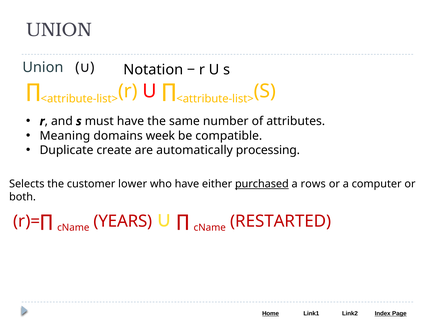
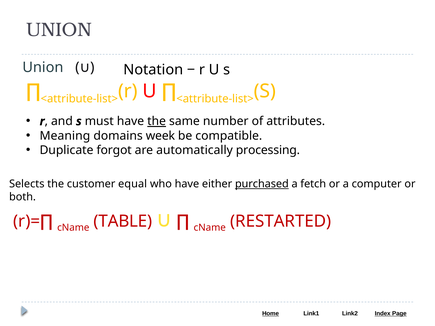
the at (157, 121) underline: none -> present
create: create -> forgot
lower: lower -> equal
rows: rows -> fetch
YEARS: YEARS -> TABLE
